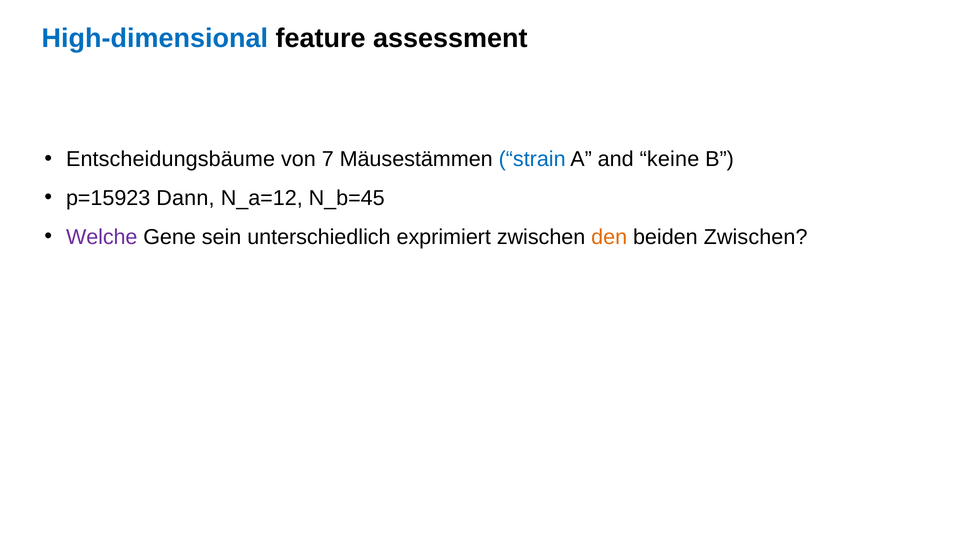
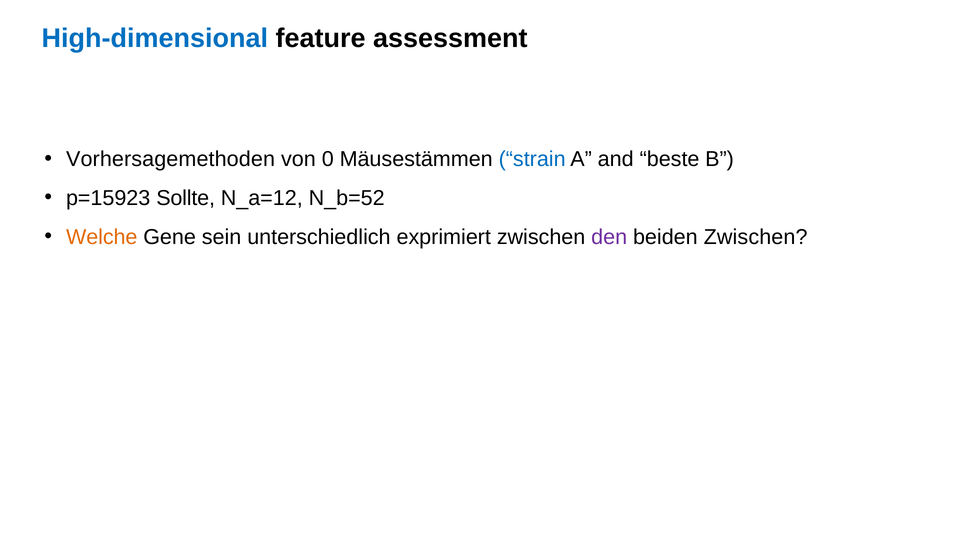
Entscheidungsbäume: Entscheidungsbäume -> Vorhersagemethoden
7: 7 -> 0
keine: keine -> beste
Dann: Dann -> Sollte
N_b=45: N_b=45 -> N_b=52
Welche colour: purple -> orange
den colour: orange -> purple
